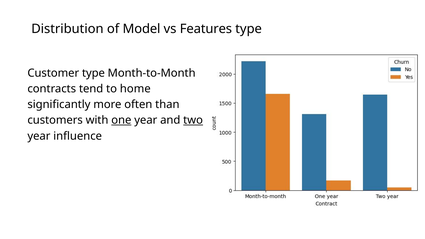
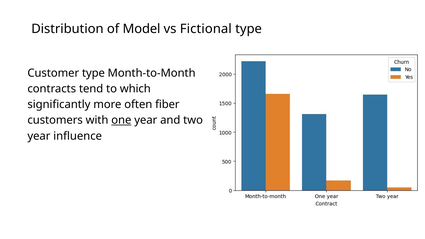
Features: Features -> Fictional
home: home -> which
than: than -> fiber
two underline: present -> none
